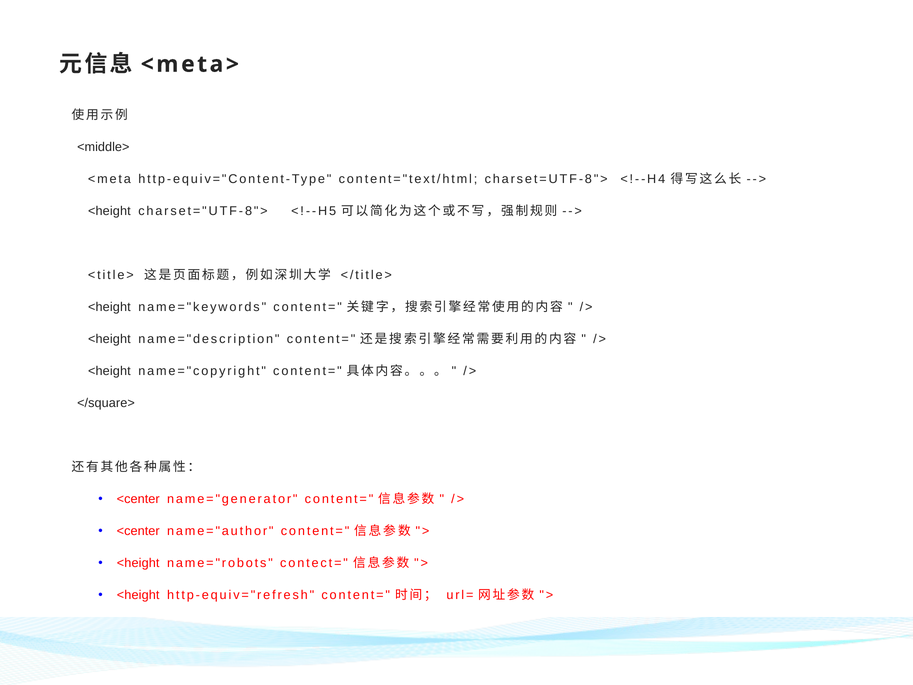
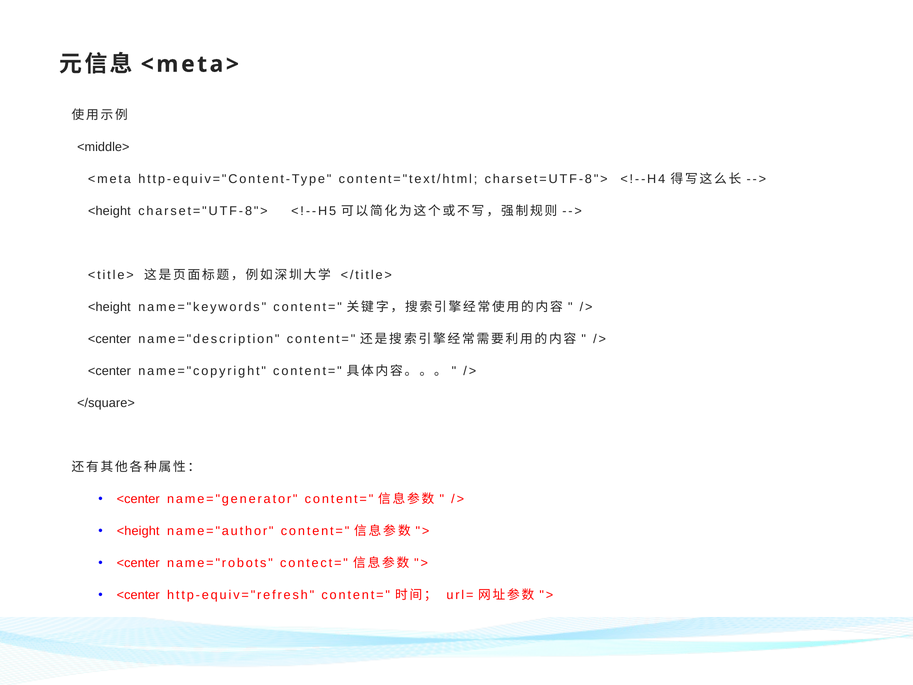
<height at (109, 339): <height -> <center
<height at (109, 371): <height -> <center
<center at (138, 531): <center -> <height
<height at (138, 563): <height -> <center
<height at (138, 595): <height -> <center
